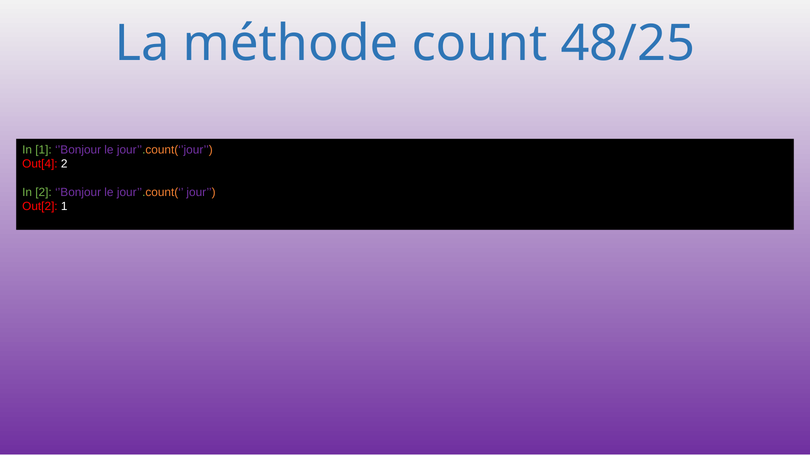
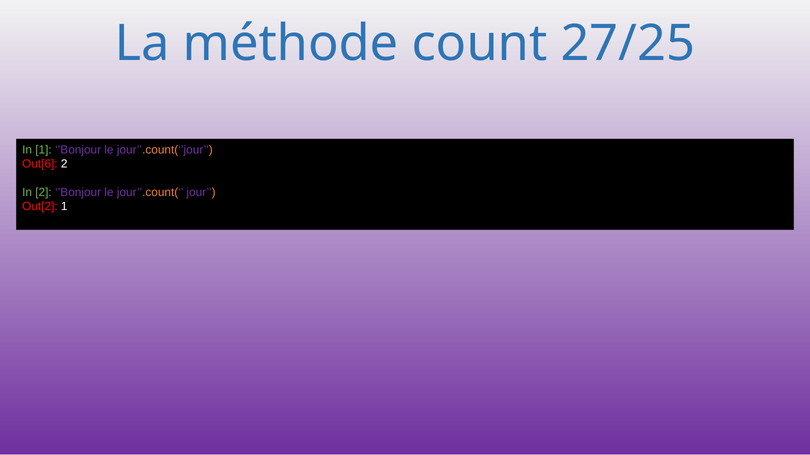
48/25: 48/25 -> 27/25
Out[4: Out[4 -> Out[6
